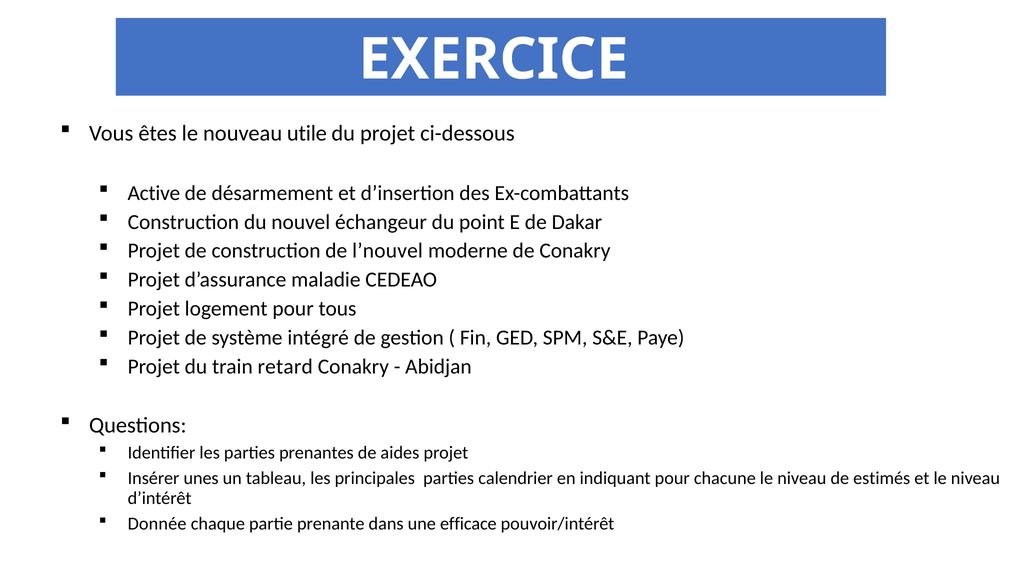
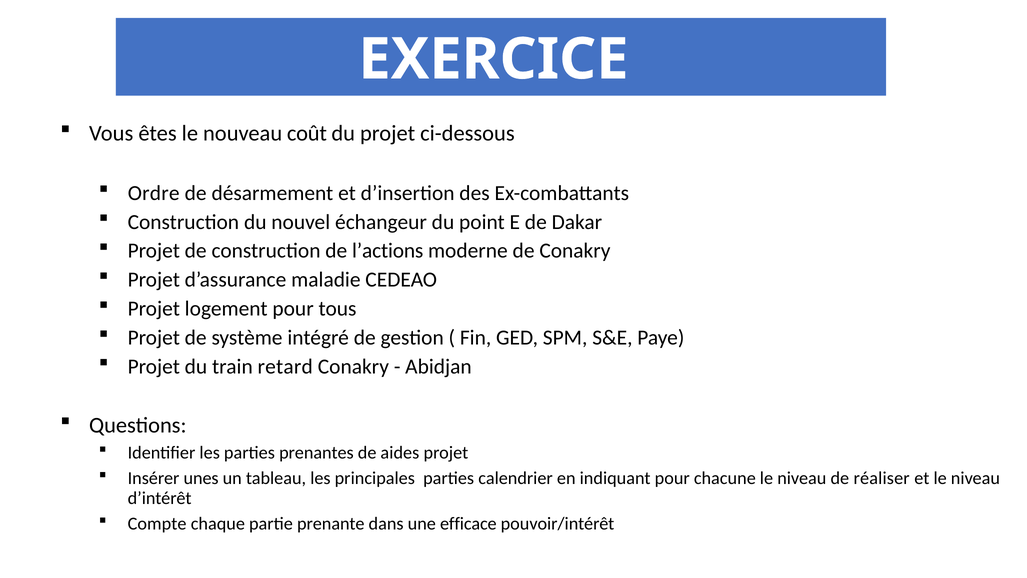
utile: utile -> coût
Active: Active -> Ordre
l’nouvel: l’nouvel -> l’actions
estimés: estimés -> réaliser
Donnée: Donnée -> Compte
